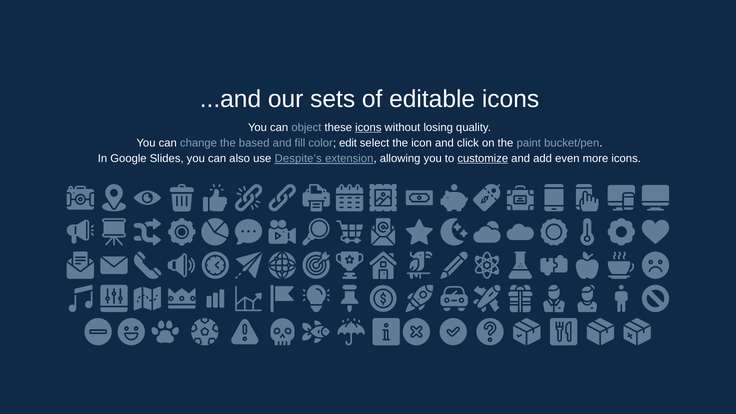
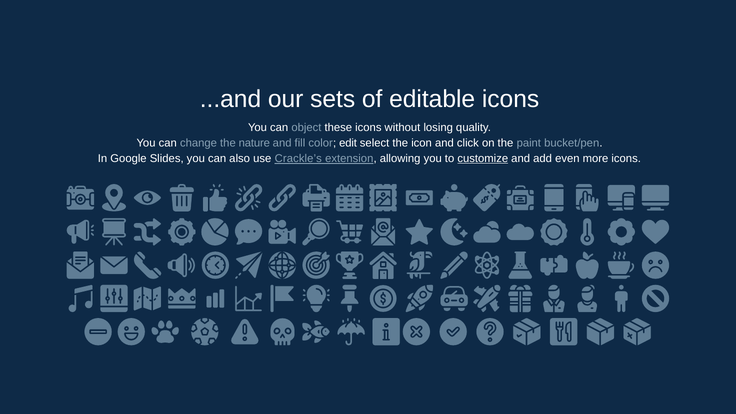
icons at (368, 128) underline: present -> none
based: based -> nature
Despite’s: Despite’s -> Crackle’s
